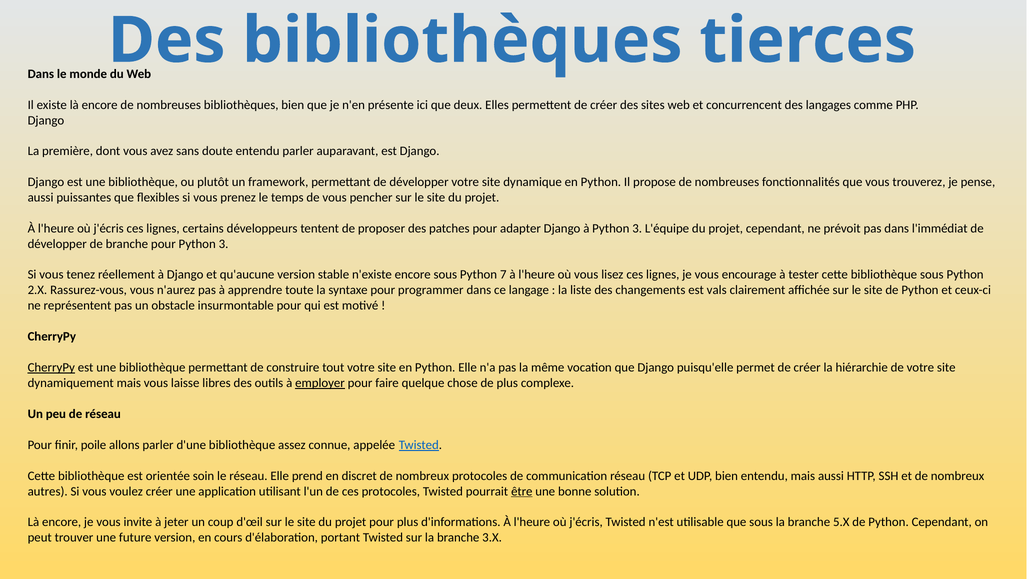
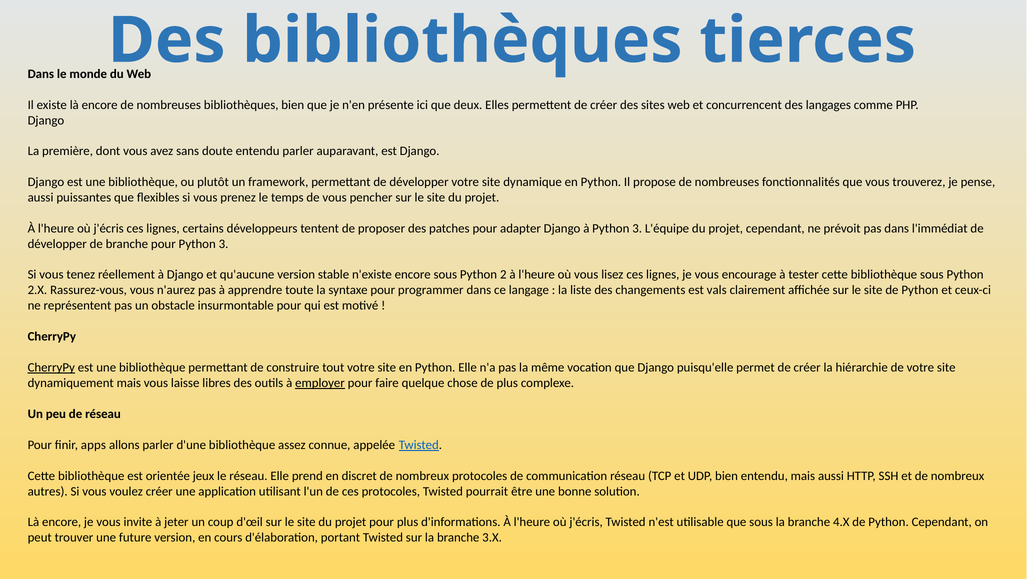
7: 7 -> 2
poile: poile -> apps
soin: soin -> jeux
être underline: present -> none
5.X: 5.X -> 4.X
